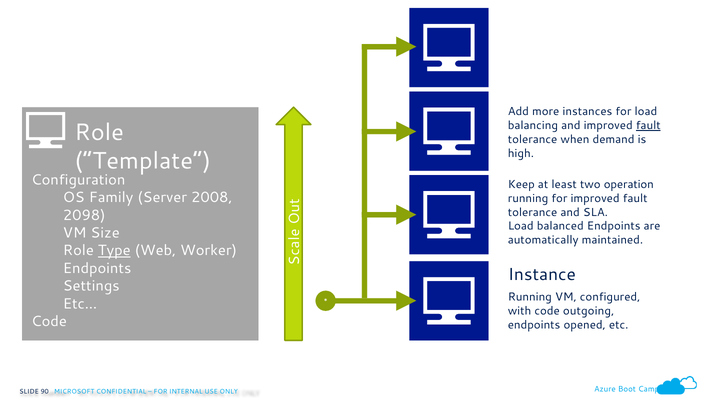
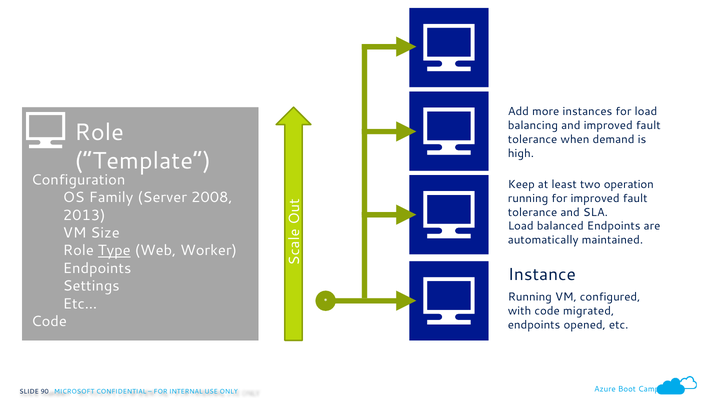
fault at (648, 126) underline: present -> none
2098: 2098 -> 2013
outgoing: outgoing -> migrated
